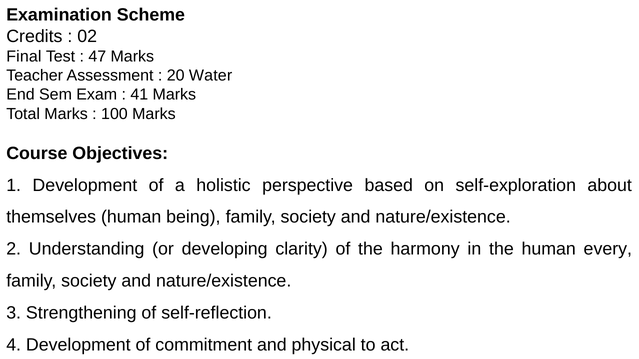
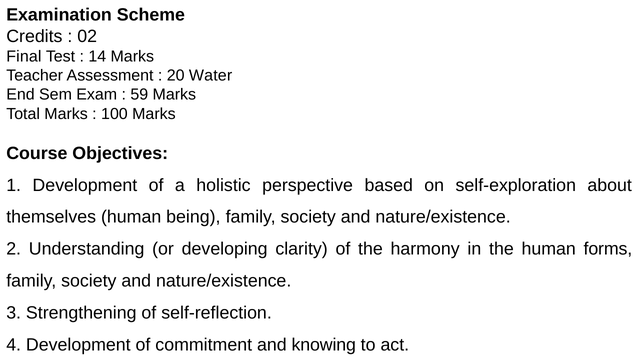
47: 47 -> 14
41: 41 -> 59
every: every -> forms
physical: physical -> knowing
